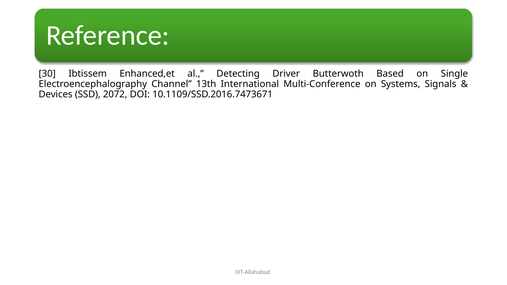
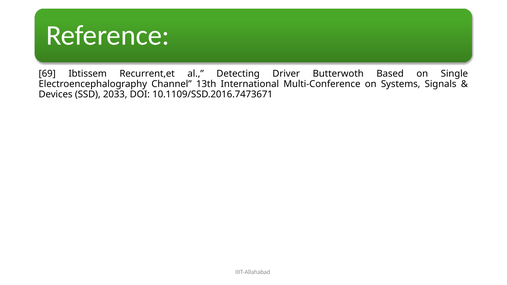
30: 30 -> 69
Enhanced,et: Enhanced,et -> Recurrent,et
2072: 2072 -> 2033
